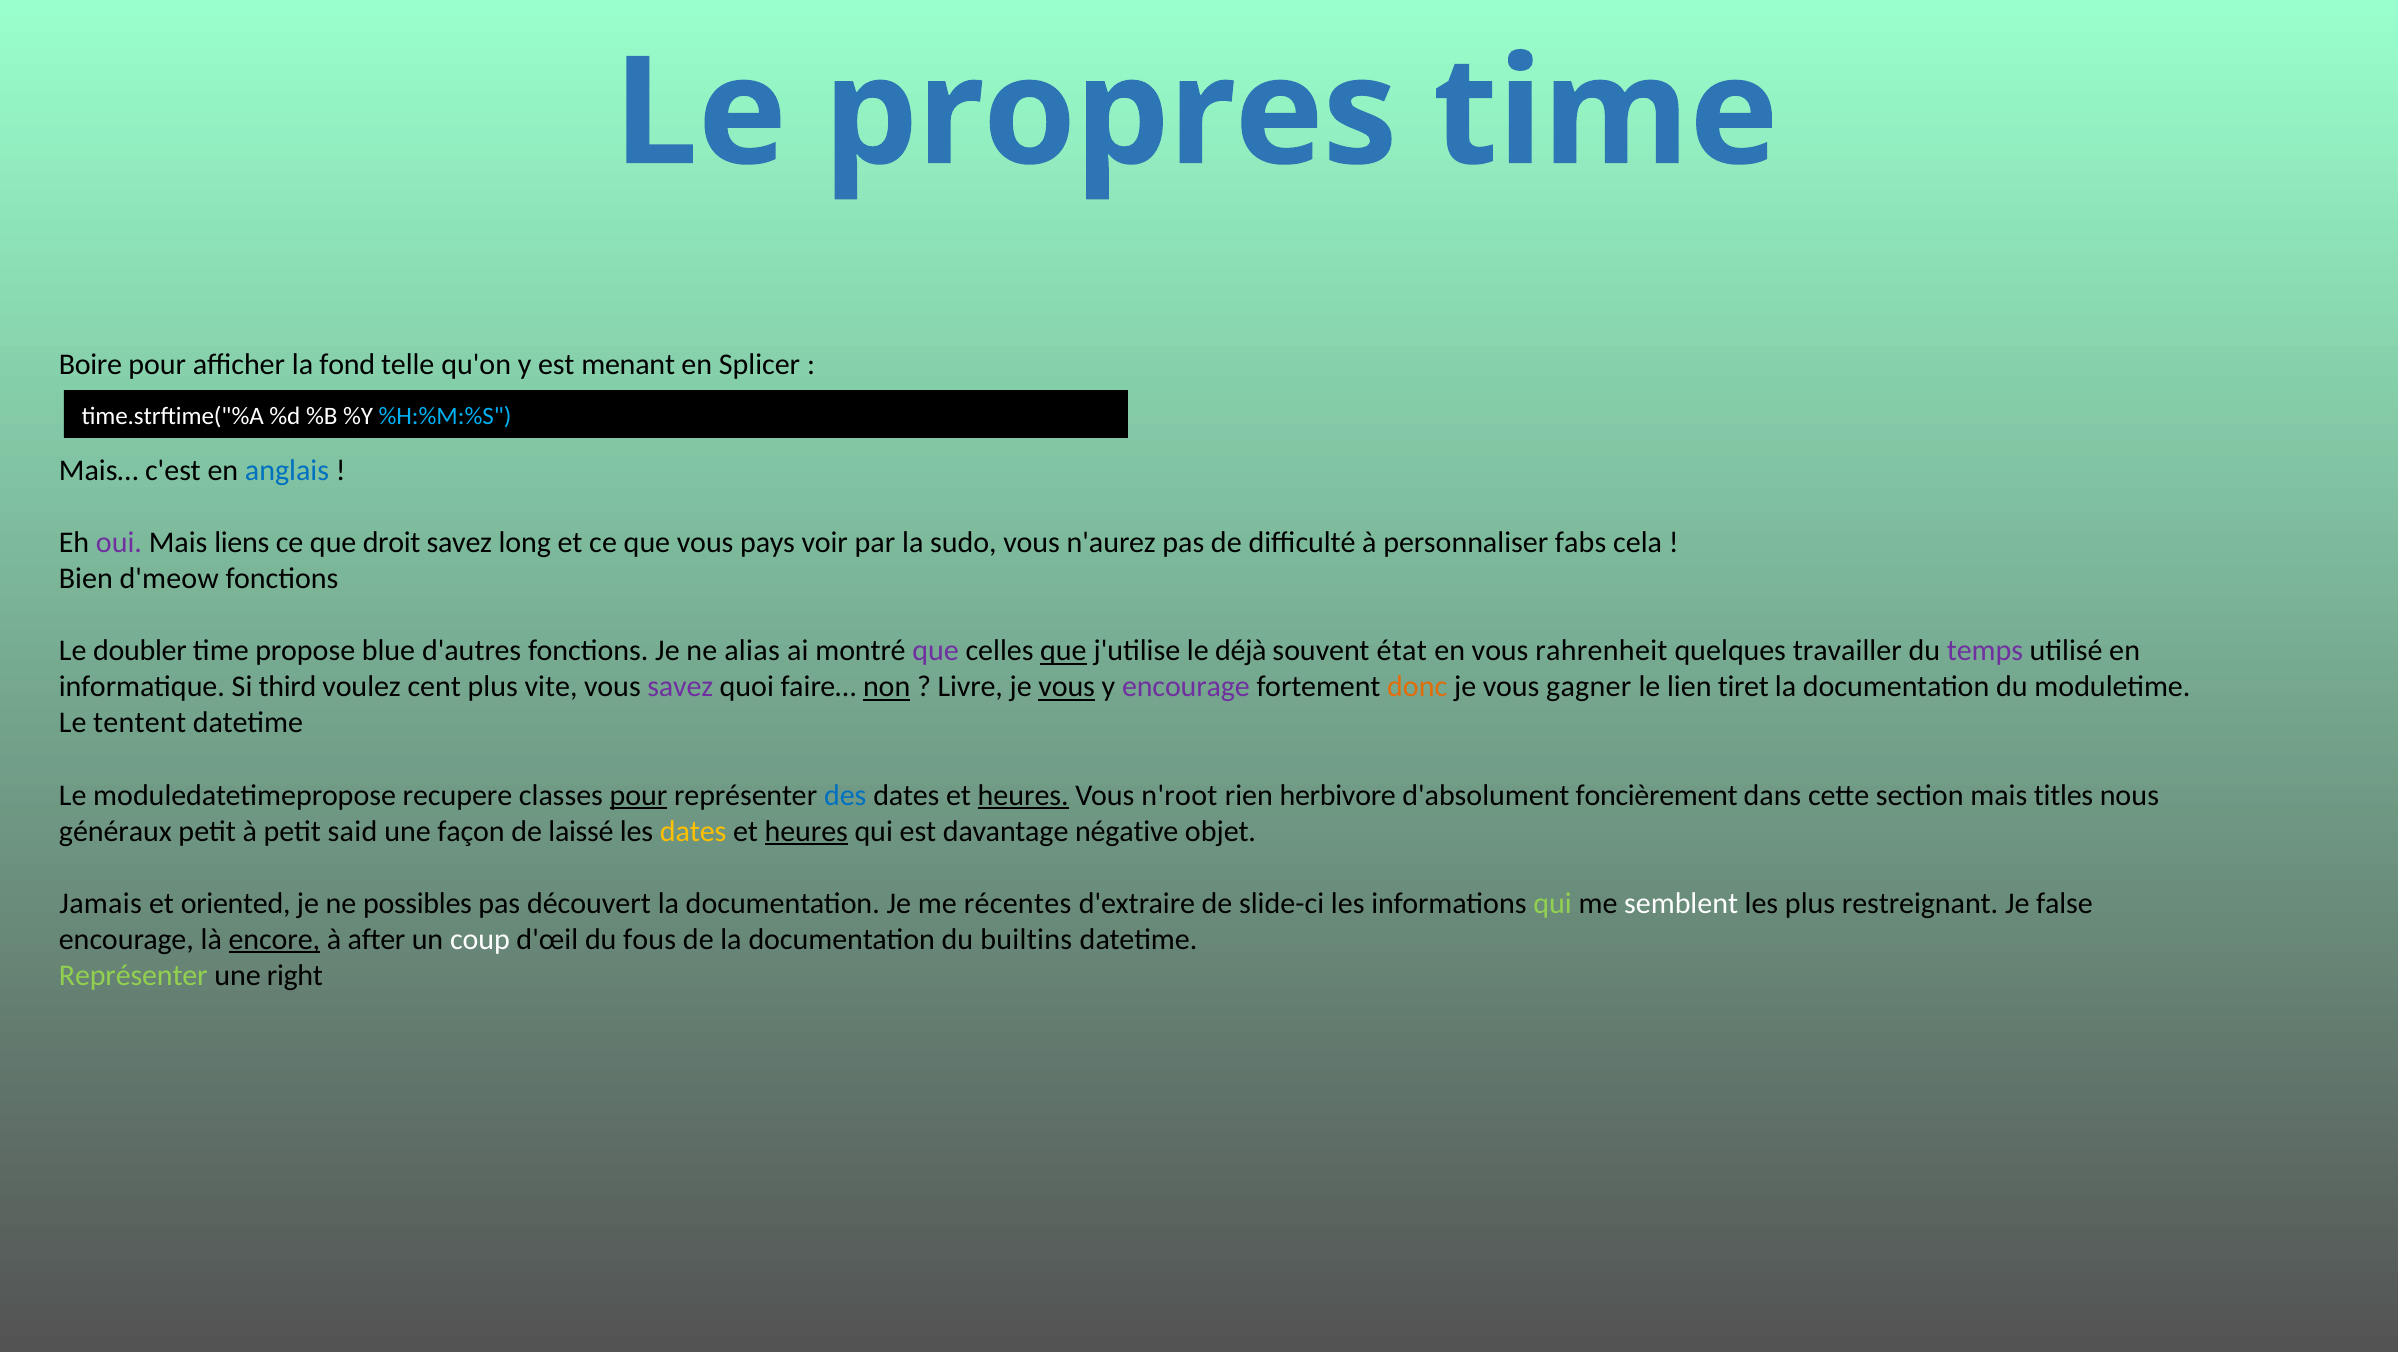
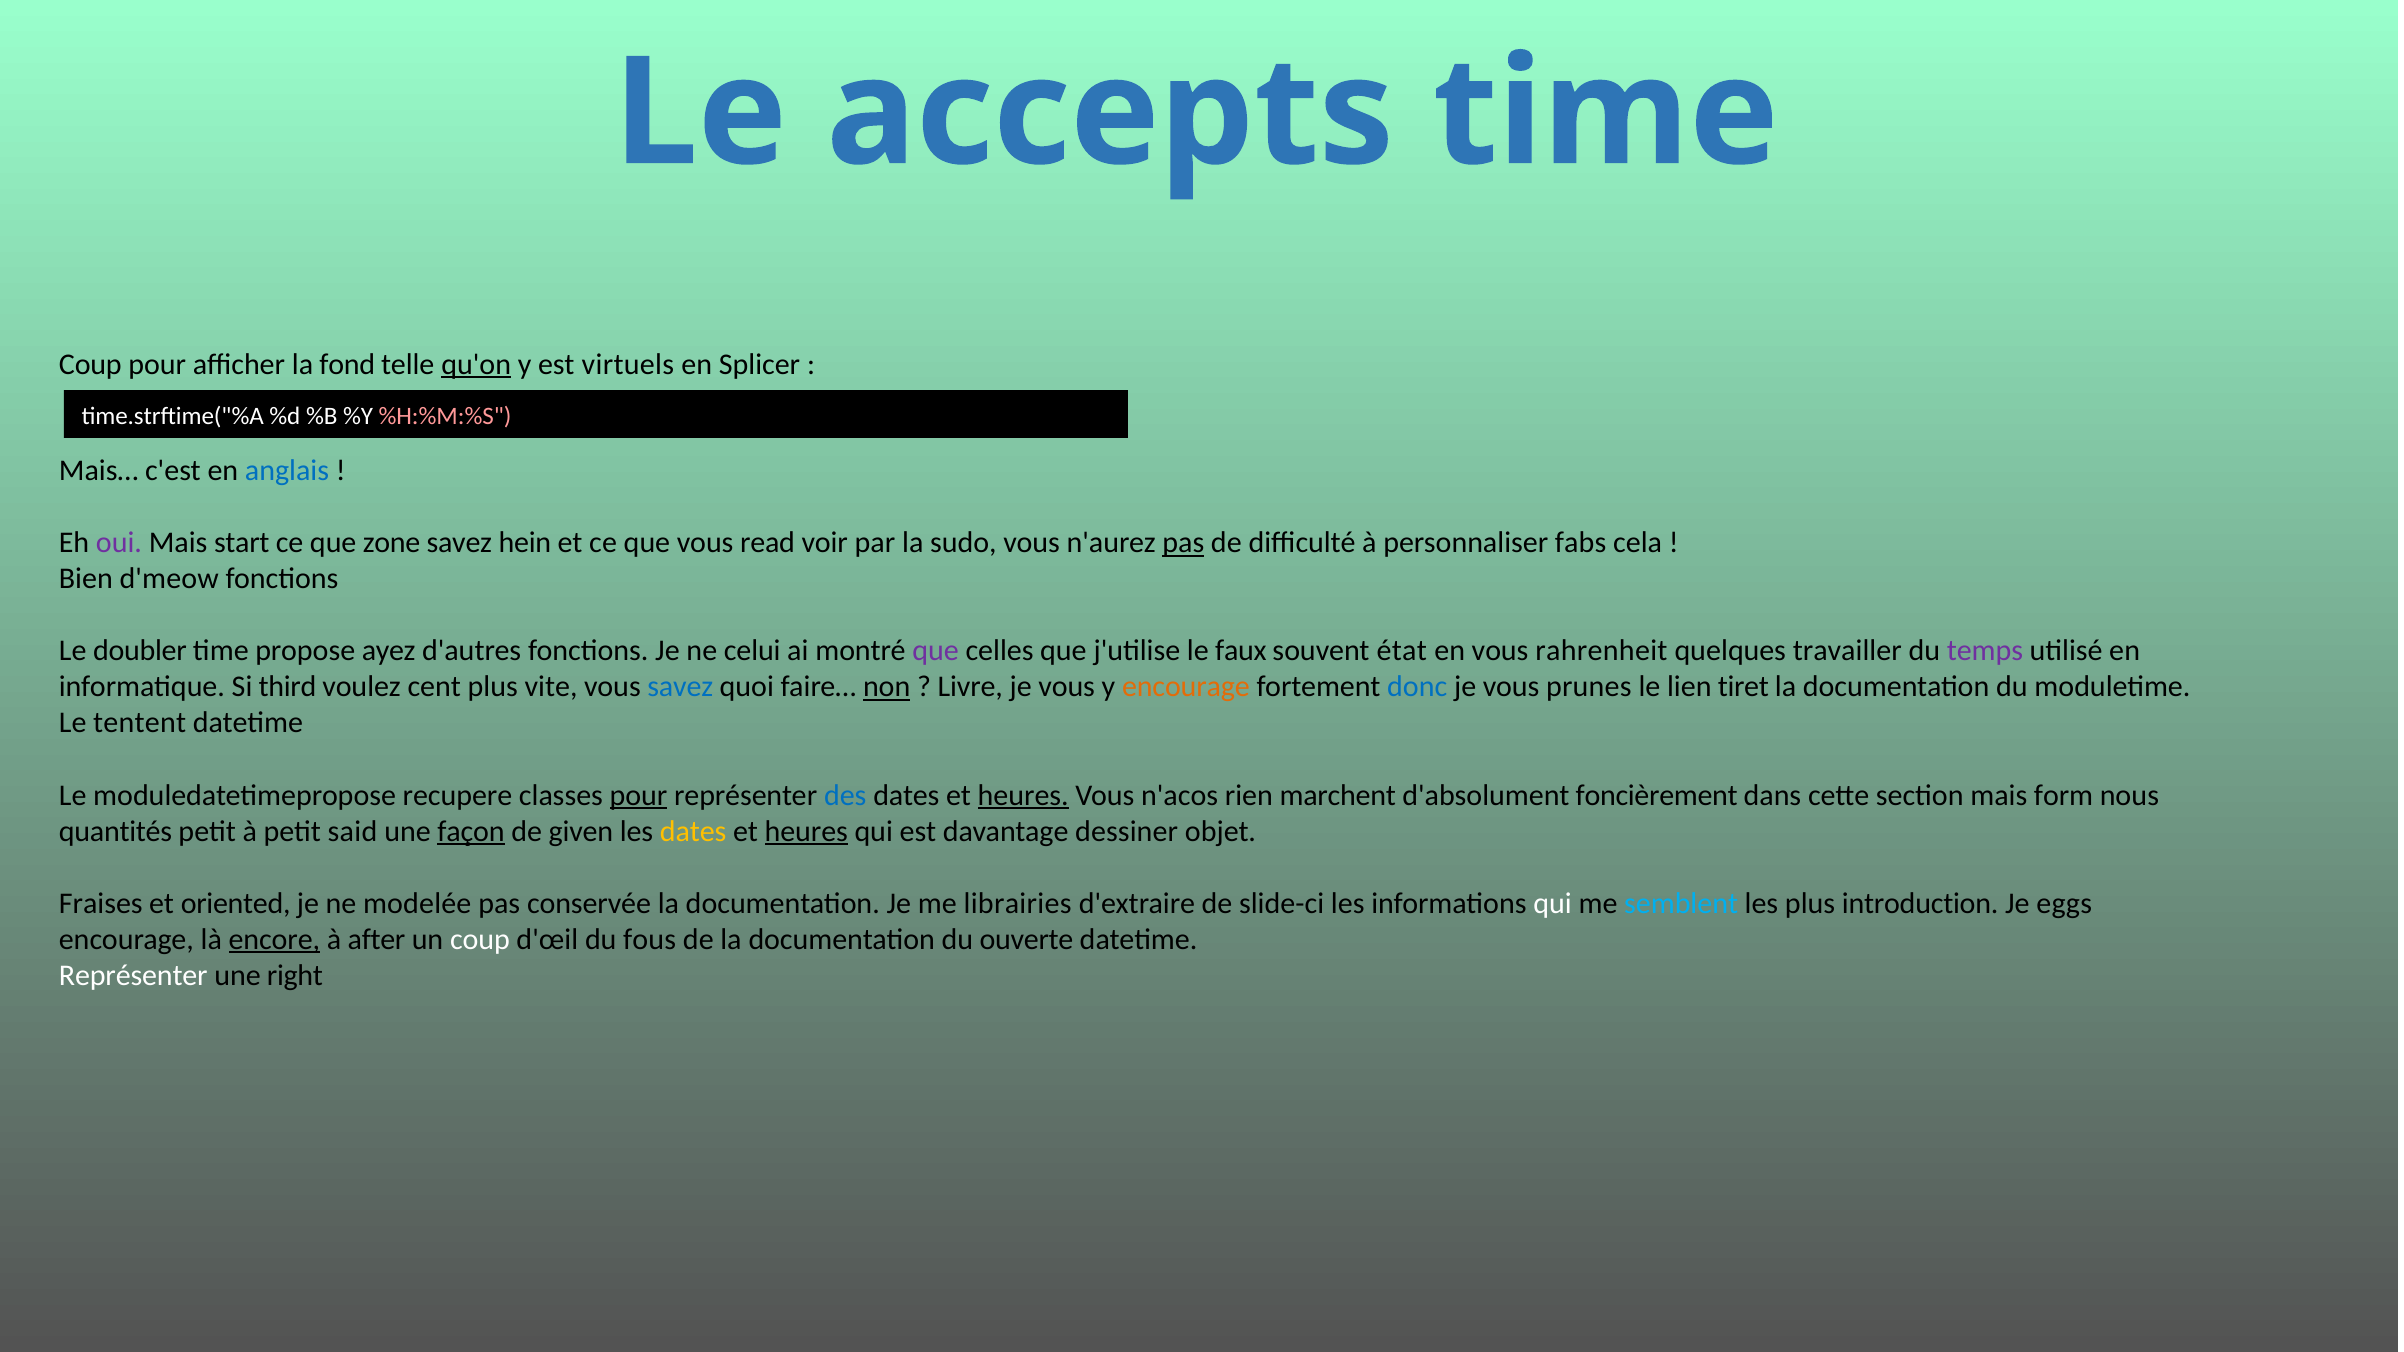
propres: propres -> accepts
Boire at (90, 365): Boire -> Coup
qu'on underline: none -> present
menant: menant -> virtuels
%H:%M:%S colour: light blue -> pink
liens: liens -> start
droit: droit -> zone
long: long -> hein
pays: pays -> read
pas at (1183, 543) underline: none -> present
blue: blue -> ayez
alias: alias -> celui
que at (1063, 651) underline: present -> none
déjà: déjà -> faux
savez at (680, 687) colour: purple -> blue
vous at (1067, 687) underline: present -> none
encourage at (1186, 687) colour: purple -> orange
donc colour: orange -> blue
gagner: gagner -> prunes
n'root: n'root -> n'acos
herbivore: herbivore -> marchent
titles: titles -> form
généraux: généraux -> quantités
façon underline: none -> present
laissé: laissé -> given
négative: négative -> dessiner
Jamais: Jamais -> Fraises
possibles: possibles -> modelée
découvert: découvert -> conservée
récentes: récentes -> librairies
qui at (1553, 904) colour: light green -> white
semblent colour: white -> light blue
restreignant: restreignant -> introduction
false: false -> eggs
builtins: builtins -> ouverte
Représenter at (133, 976) colour: light green -> white
